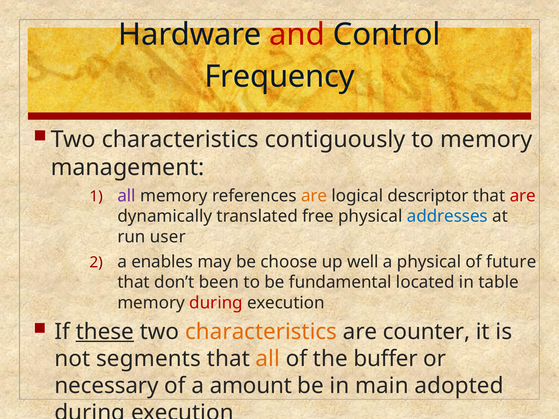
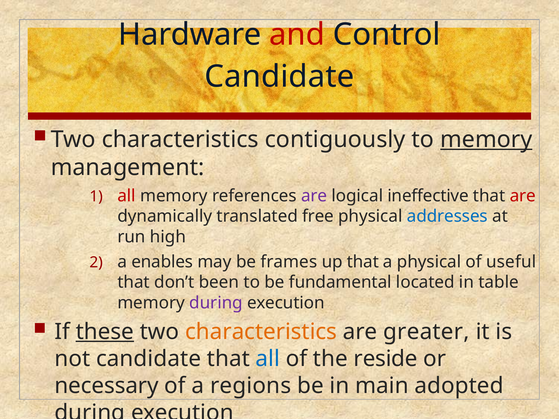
Frequency at (280, 77): Frequency -> Candidate
memory at (486, 140) underline: none -> present
all at (127, 196) colour: purple -> red
are at (314, 196) colour: orange -> purple
descriptor: descriptor -> ineffective
user: user -> high
choose: choose -> frames
up well: well -> that
future: future -> useful
during at (216, 303) colour: red -> purple
counter: counter -> greater
not segments: segments -> candidate
all at (268, 359) colour: orange -> blue
buffer: buffer -> reside
amount: amount -> regions
